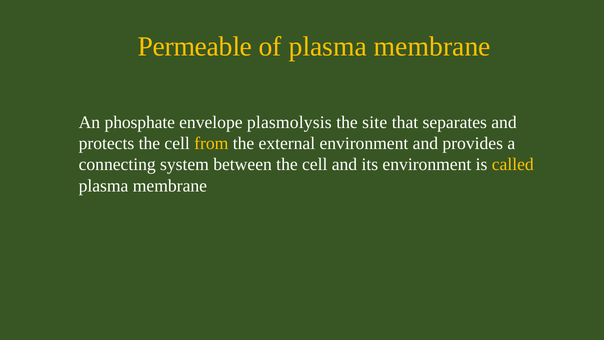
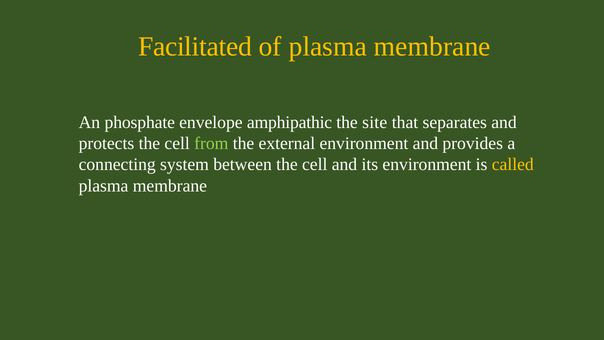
Permeable: Permeable -> Facilitated
plasmolysis: plasmolysis -> amphipathic
from colour: yellow -> light green
